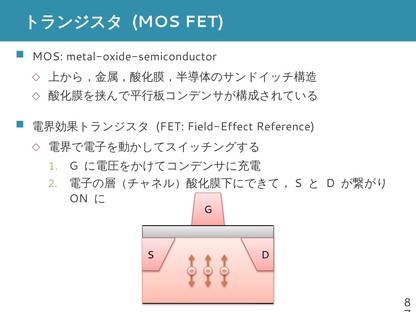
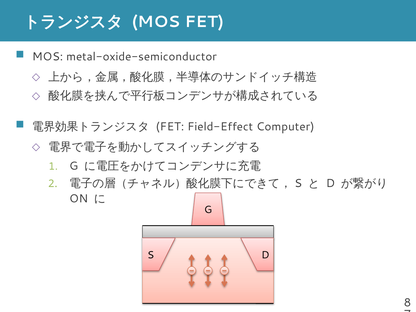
Reference: Reference -> Computer
